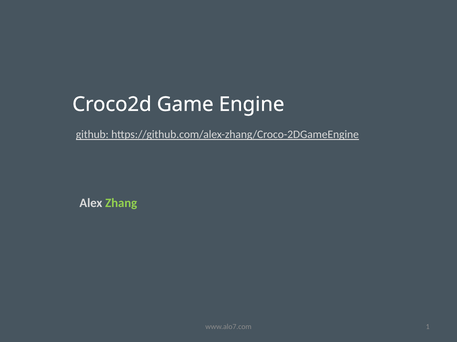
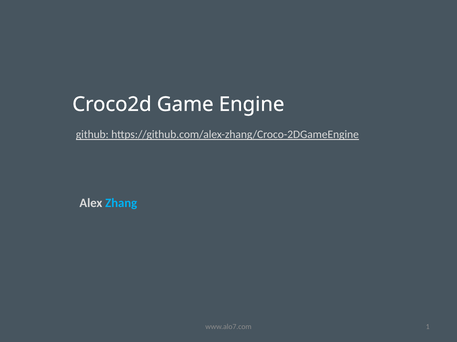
Zhang colour: light green -> light blue
